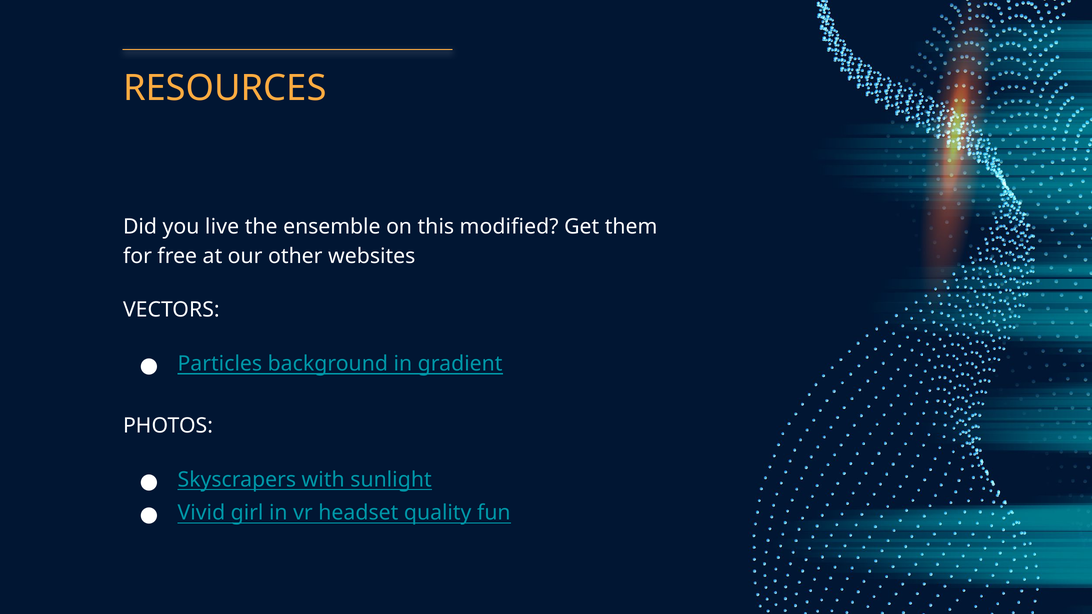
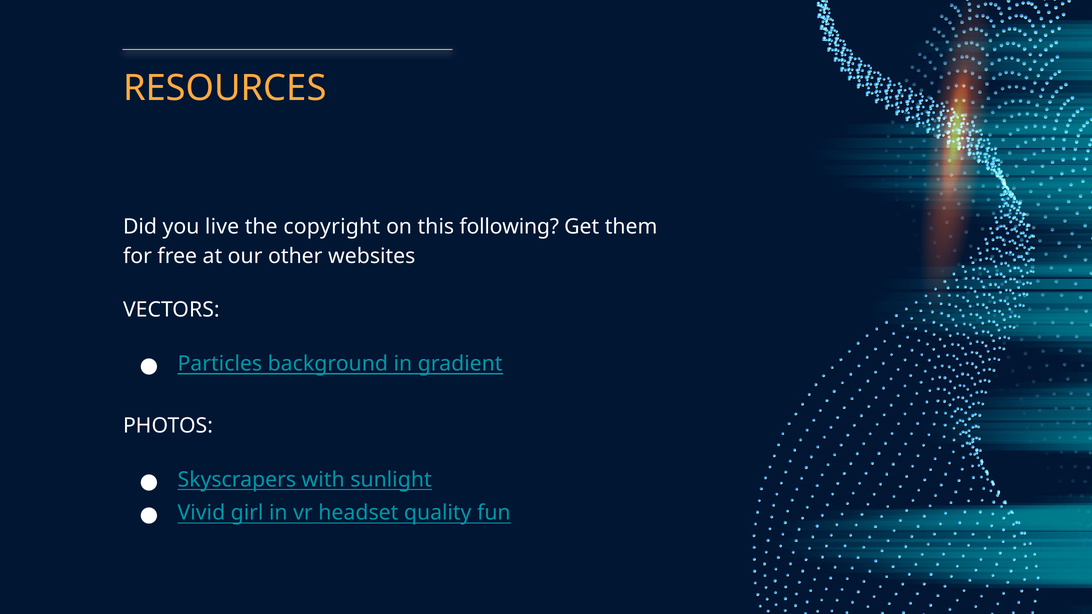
ensemble: ensemble -> copyright
modified: modified -> following
